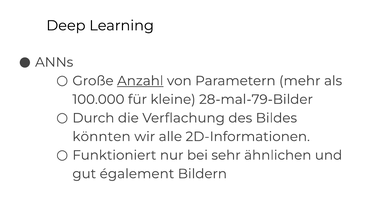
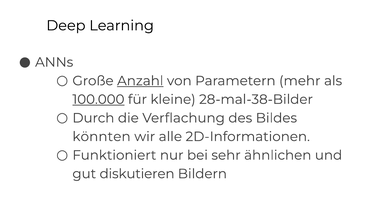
100.000 underline: none -> present
28-mal-79-Bilder: 28-mal-79-Bilder -> 28-mal-38-Bilder
également: également -> diskutieren
